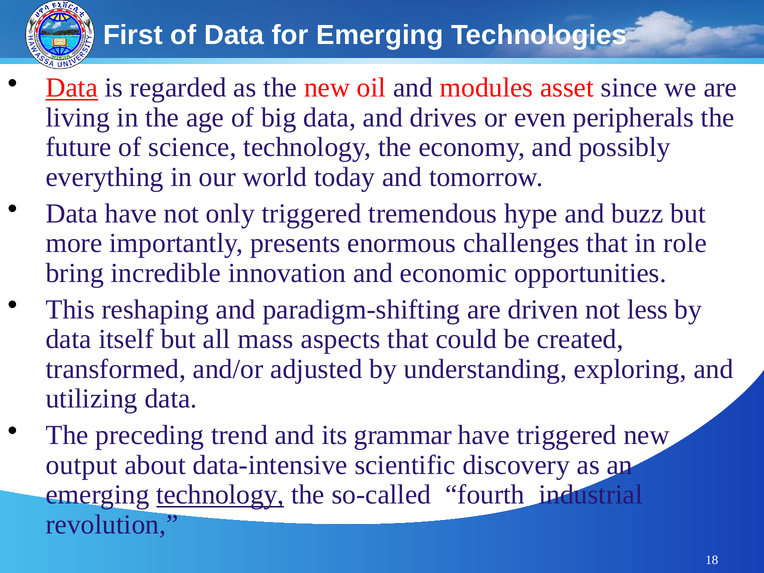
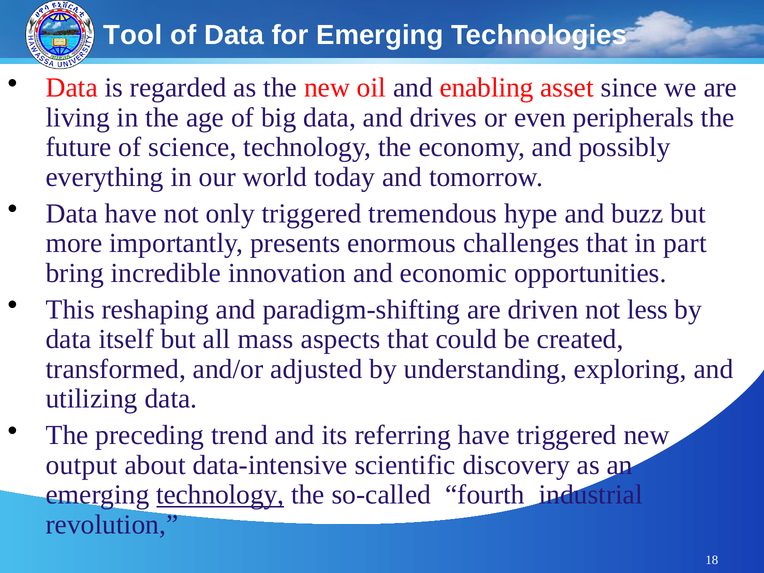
First: First -> Tool
Data at (72, 88) underline: present -> none
modules: modules -> enabling
role: role -> part
grammar: grammar -> referring
